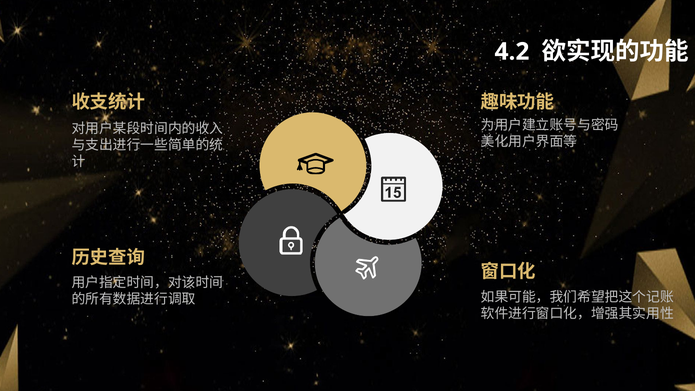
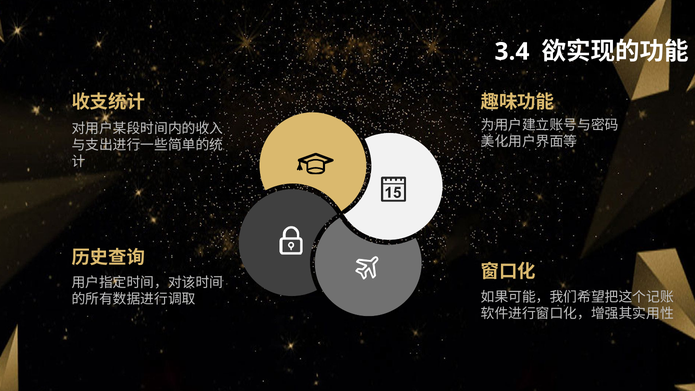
4.2: 4.2 -> 3.4
